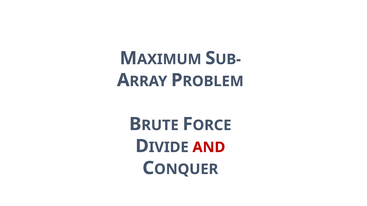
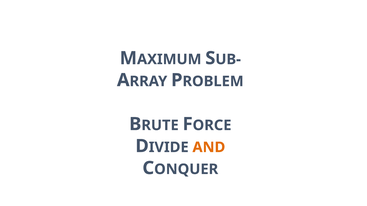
AND colour: red -> orange
